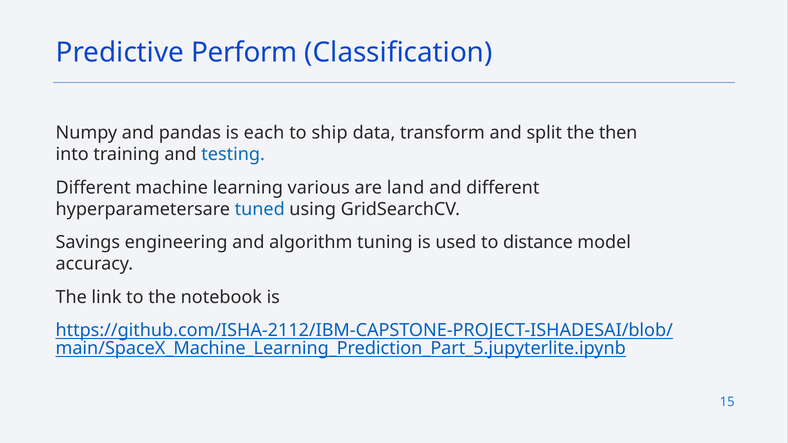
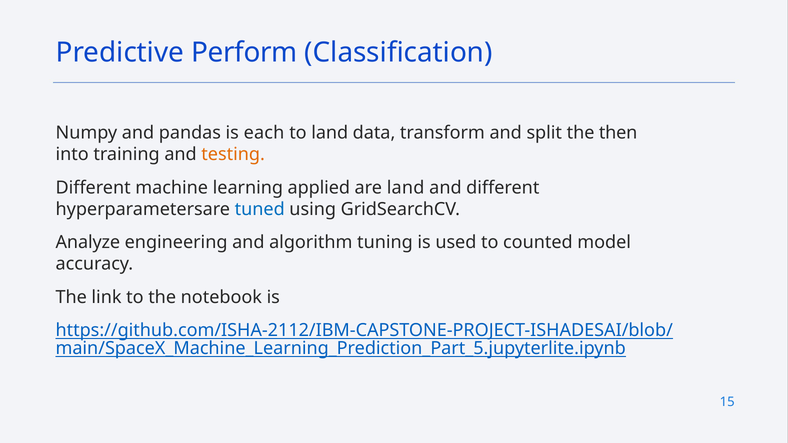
to ship: ship -> land
testing colour: blue -> orange
various: various -> applied
Savings: Savings -> Analyze
distance: distance -> counted
